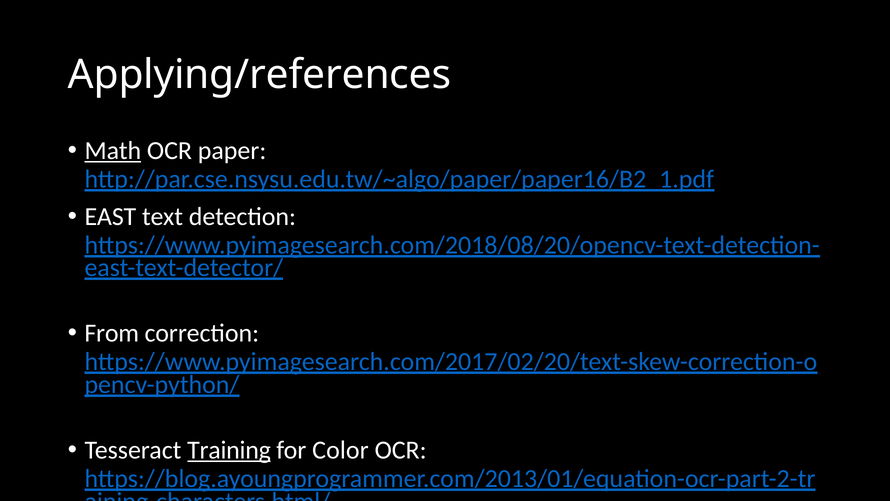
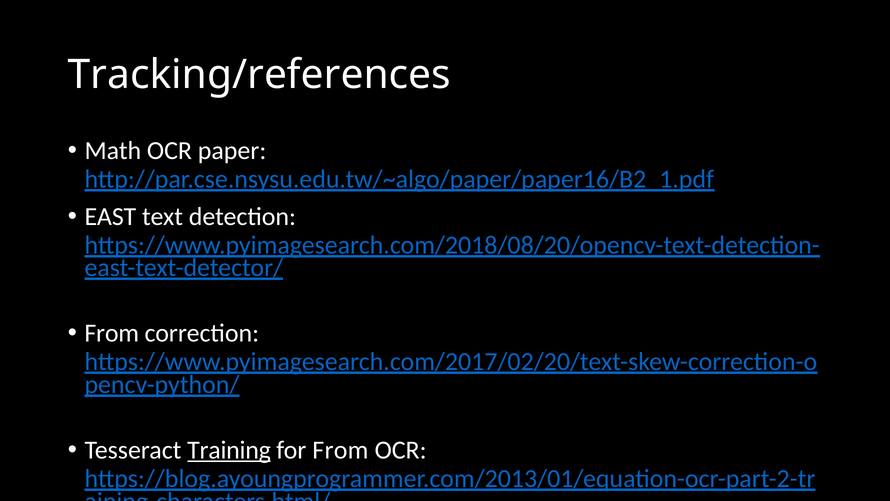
Applying/references: Applying/references -> Tracking/references
Math underline: present -> none
for Color: Color -> From
